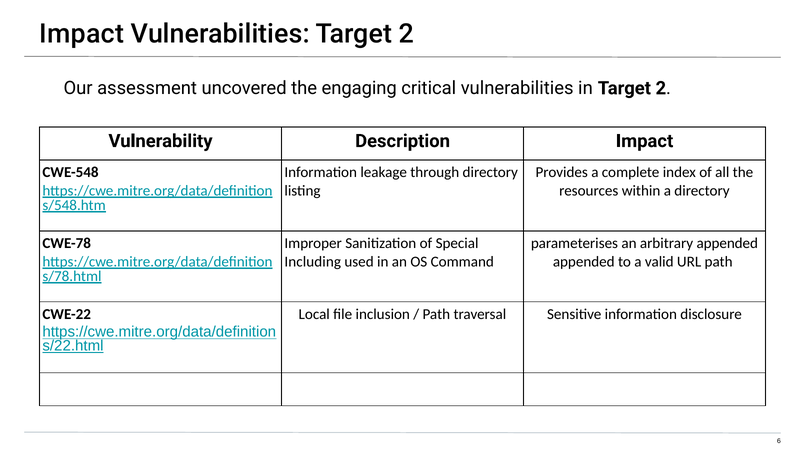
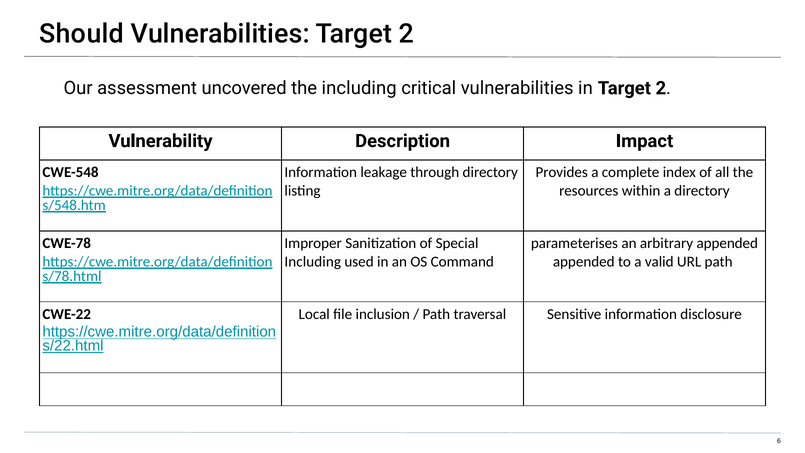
Impact at (82, 34): Impact -> Should
the engaging: engaging -> including
